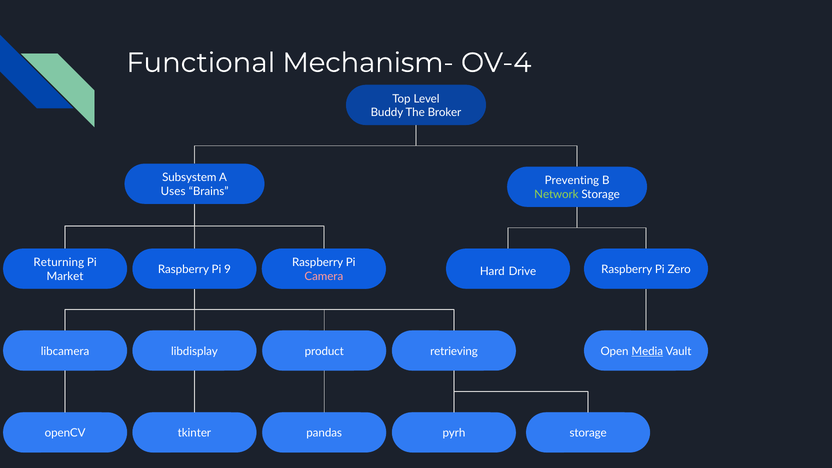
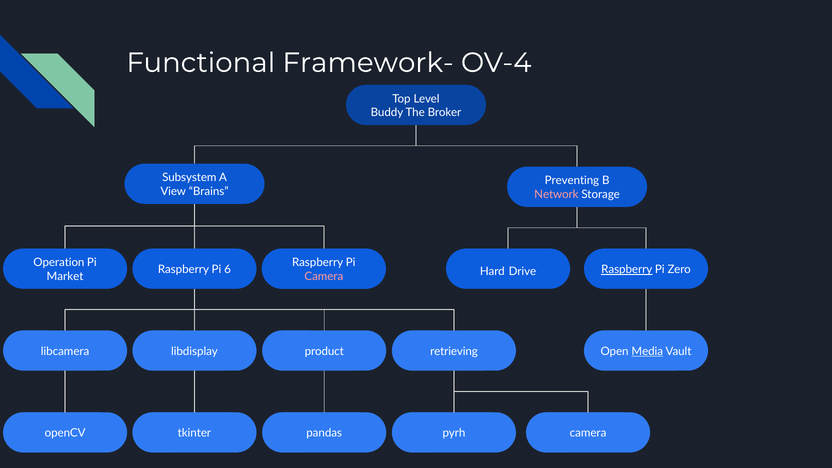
Mechanism-: Mechanism- -> Framework-
Uses: Uses -> View
Network colour: light green -> pink
Returning: Returning -> Operation
9: 9 -> 6
Raspberry at (627, 269) underline: none -> present
pyrh storage: storage -> camera
